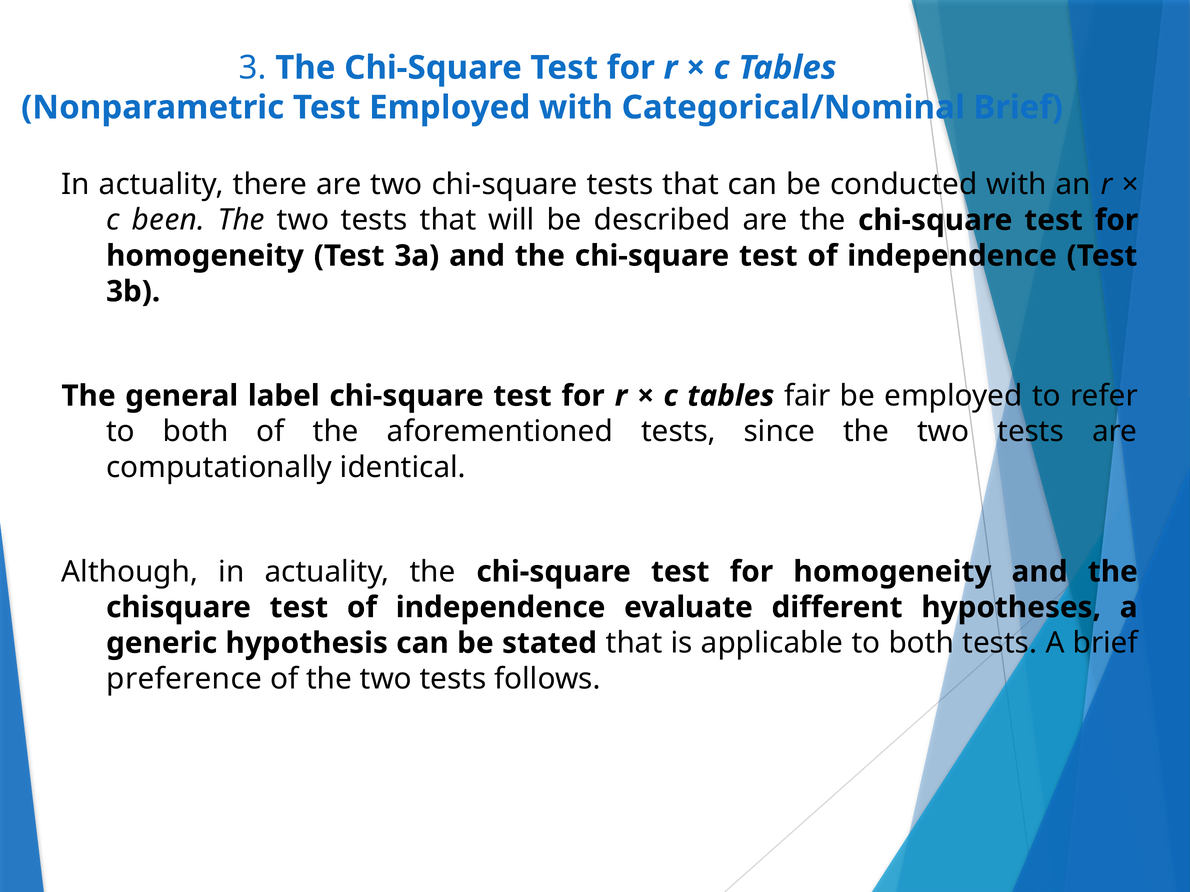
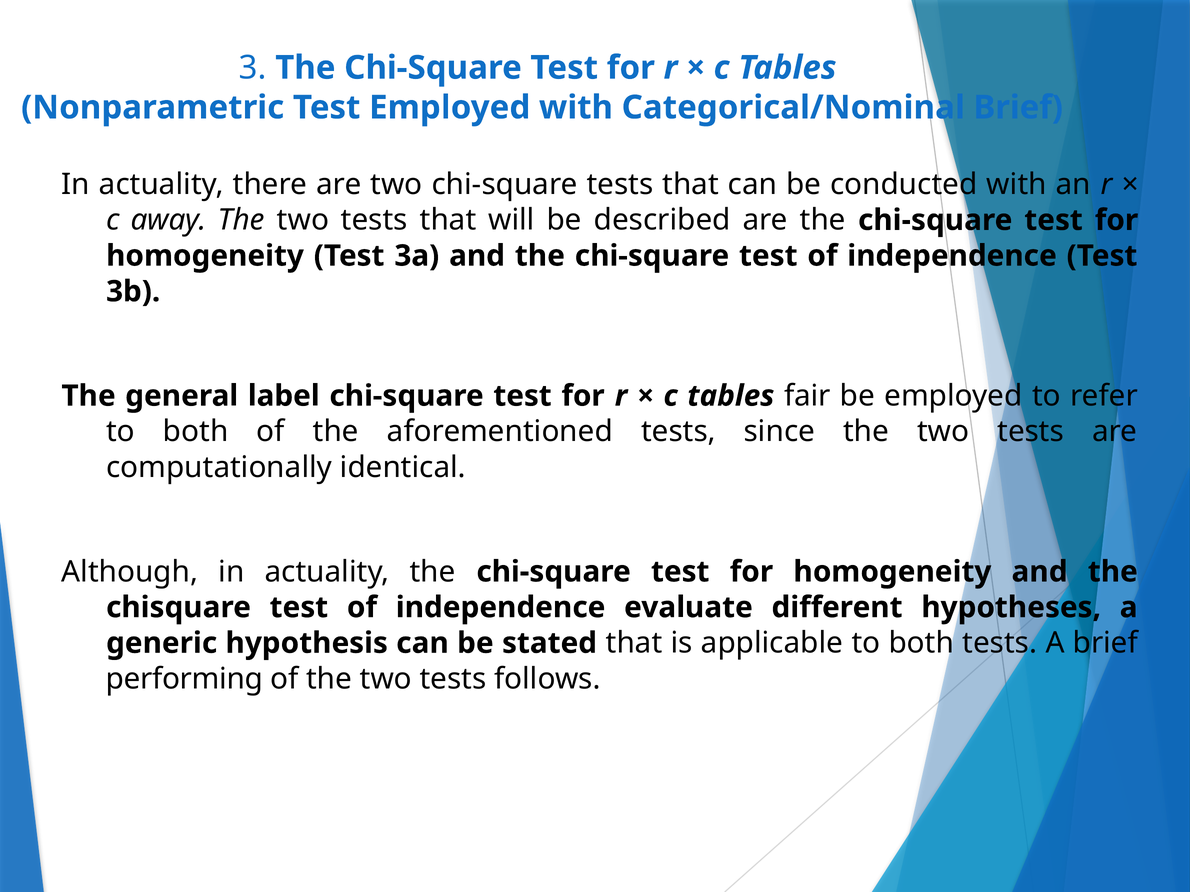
been: been -> away
preference: preference -> performing
